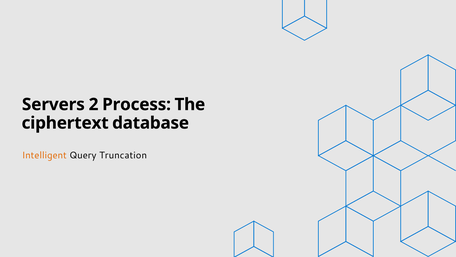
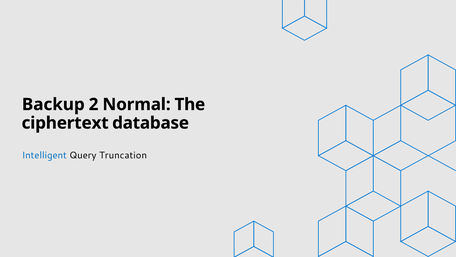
Servers: Servers -> Backup
Process: Process -> Normal
Intelligent colour: orange -> blue
